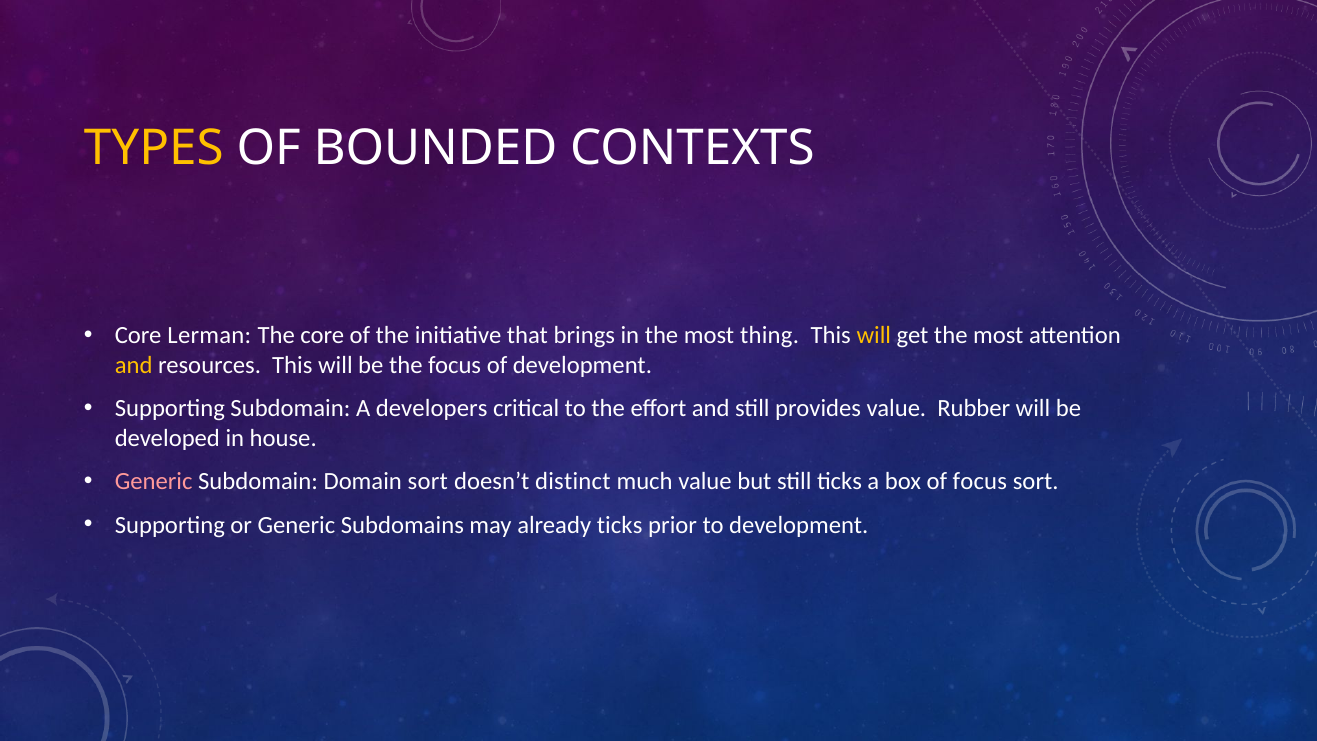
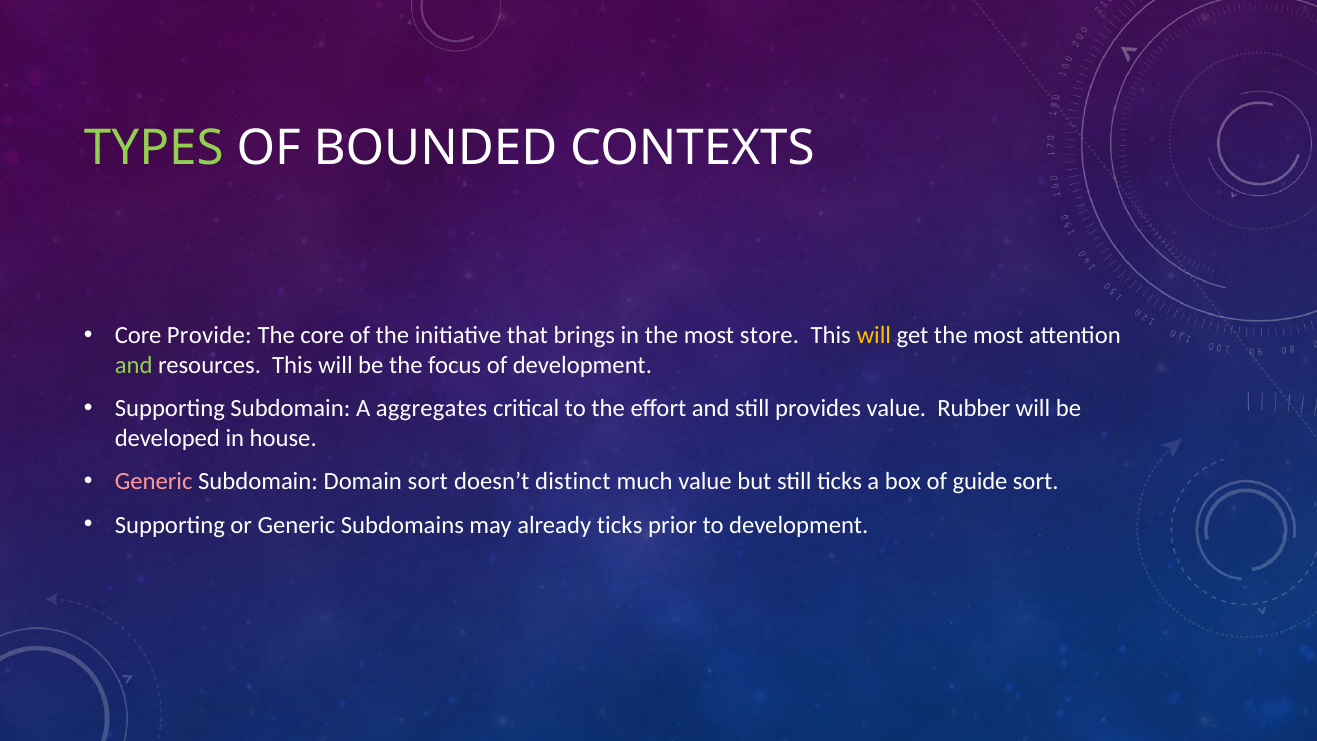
TYPES colour: yellow -> light green
Lerman: Lerman -> Provide
thing: thing -> store
and at (134, 365) colour: yellow -> light green
developers: developers -> aggregates
of focus: focus -> guide
